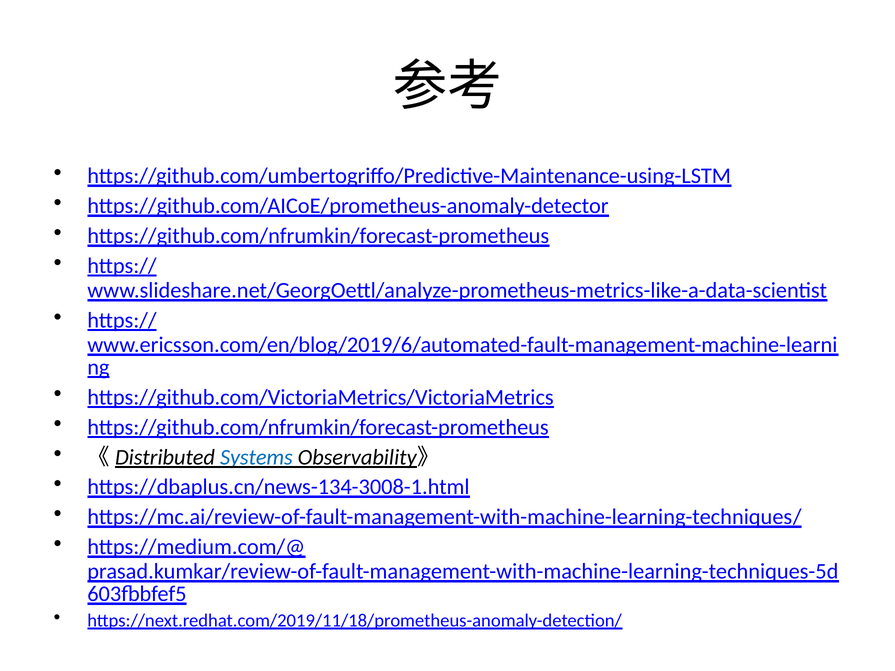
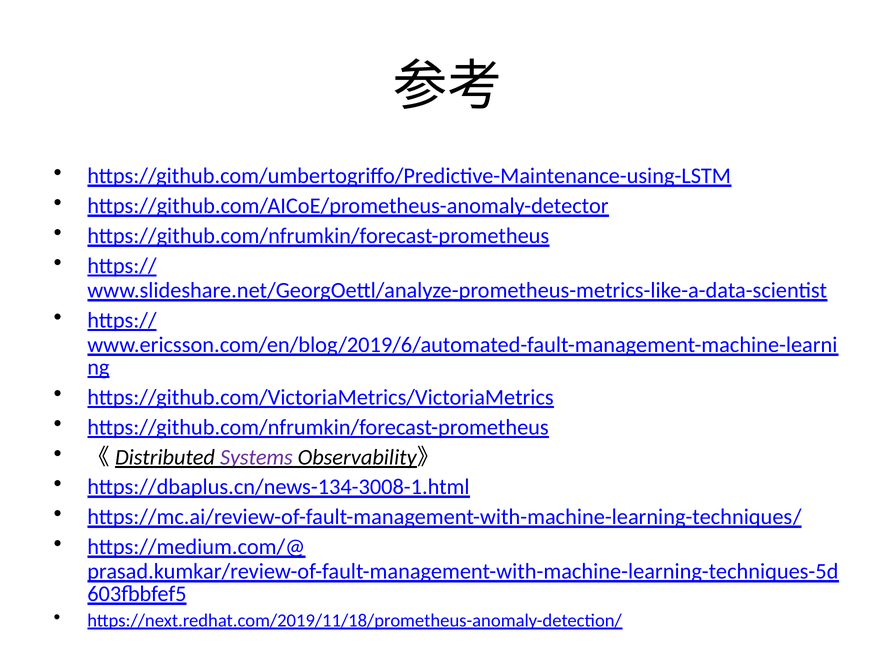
Systems colour: blue -> purple
